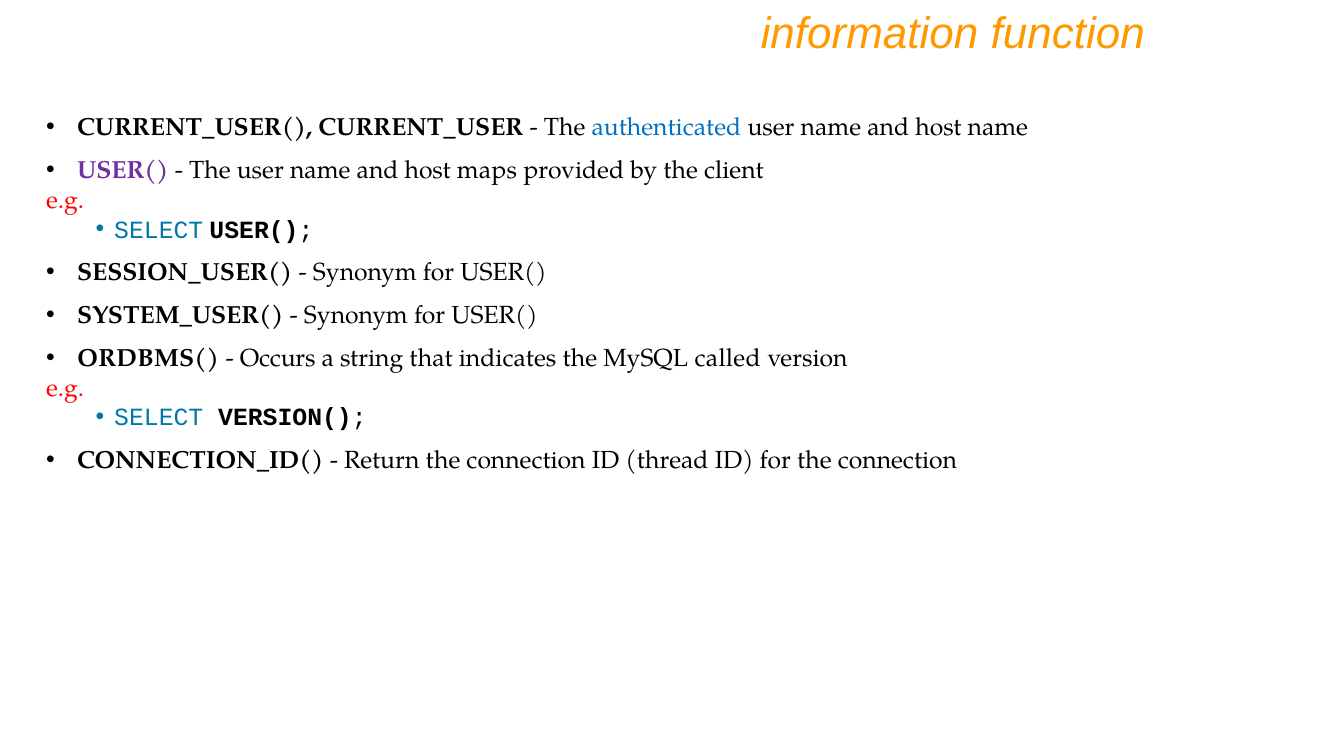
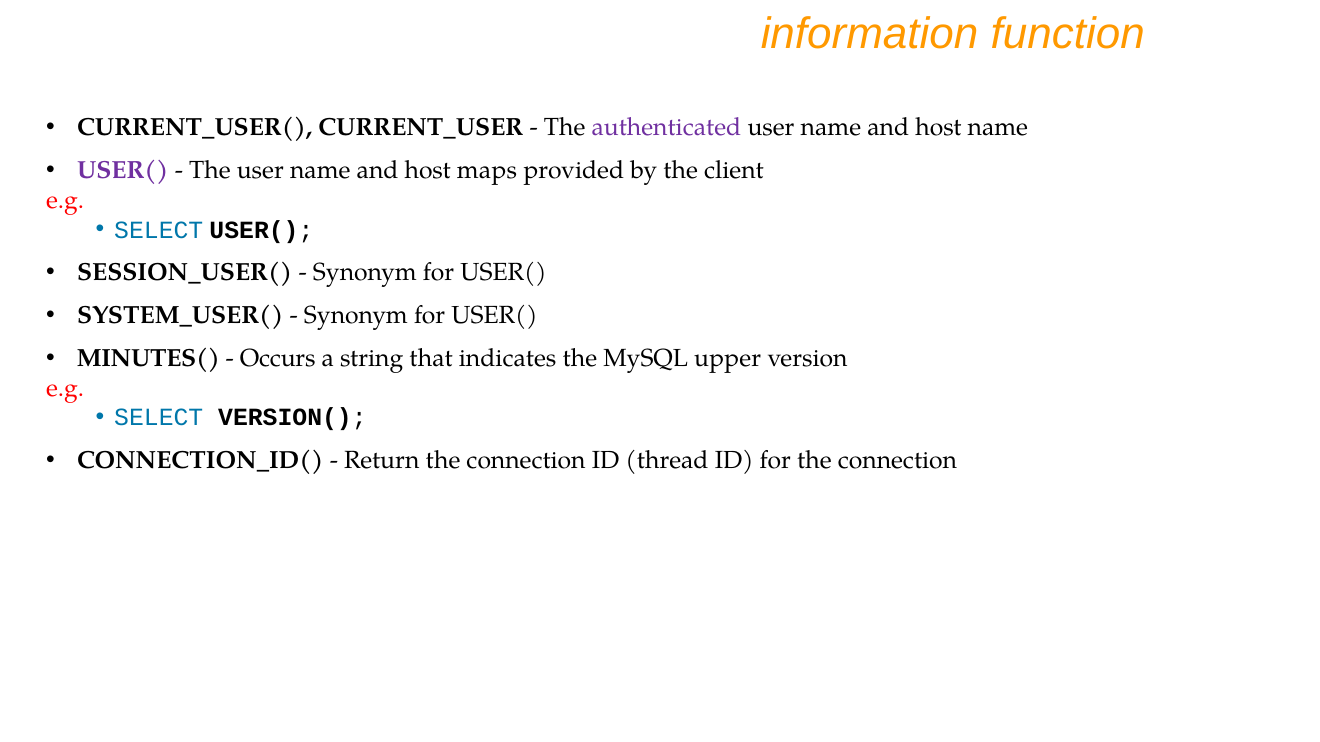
authenticated colour: blue -> purple
ORDBMS(: ORDBMS( -> MINUTES(
called: called -> upper
